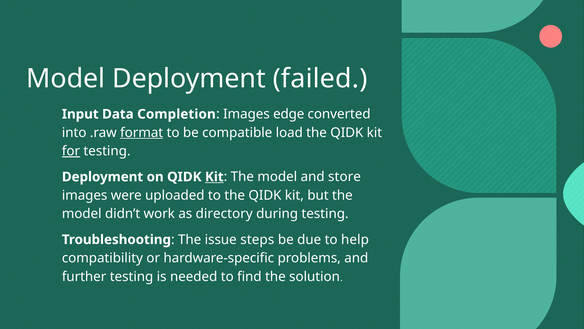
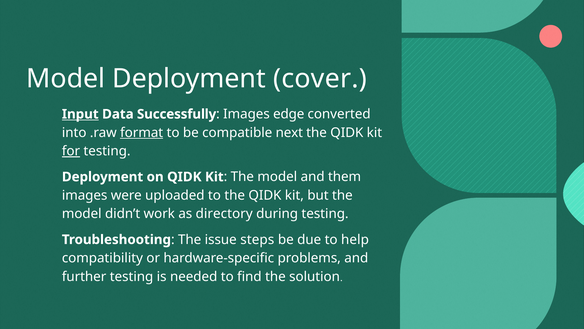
failed: failed -> cover
Input underline: none -> present
Completion: Completion -> Successfully
load: load -> next
Kit at (214, 177) underline: present -> none
store: store -> them
